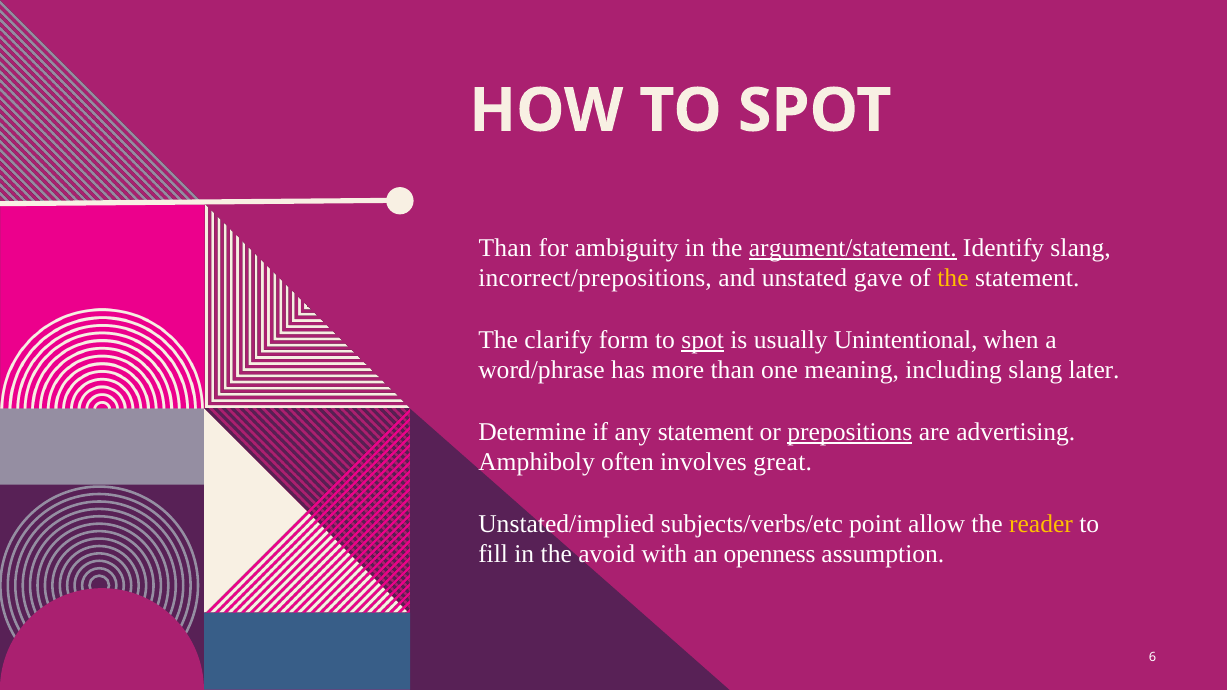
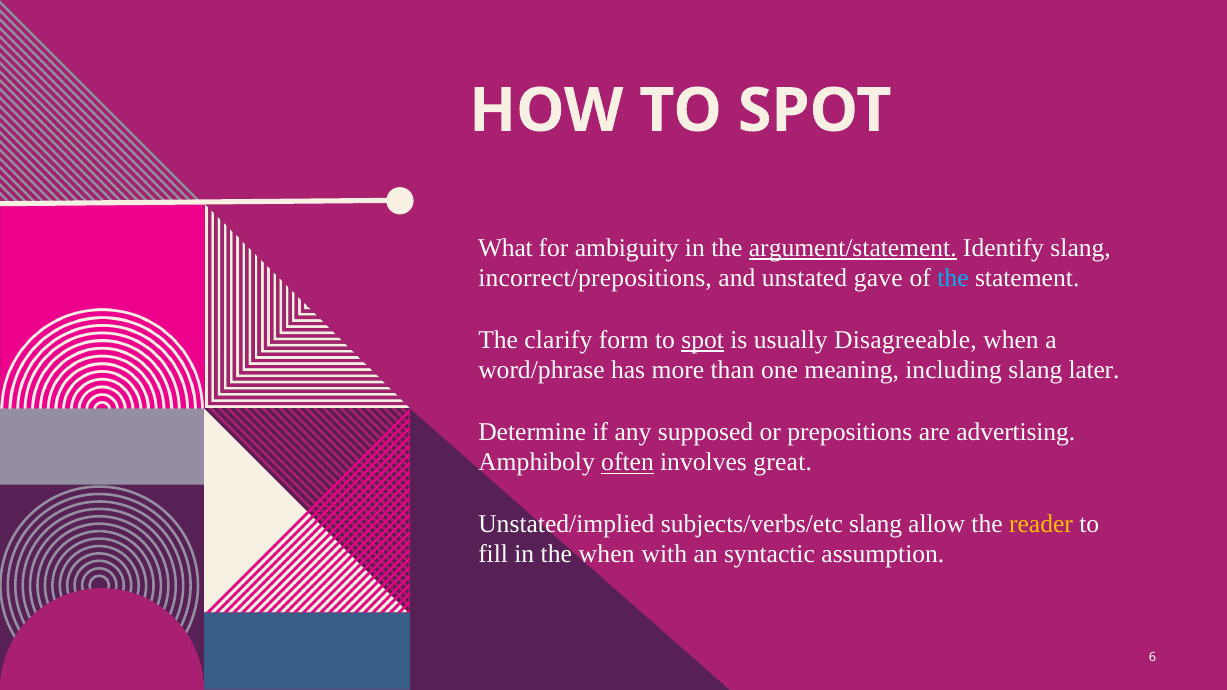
Than at (505, 248): Than -> What
the at (953, 279) colour: yellow -> light blue
Unintentional: Unintentional -> Disagreeable
any statement: statement -> supposed
prepositions underline: present -> none
often underline: none -> present
subjects/verbs/etc point: point -> slang
the avoid: avoid -> when
openness: openness -> syntactic
